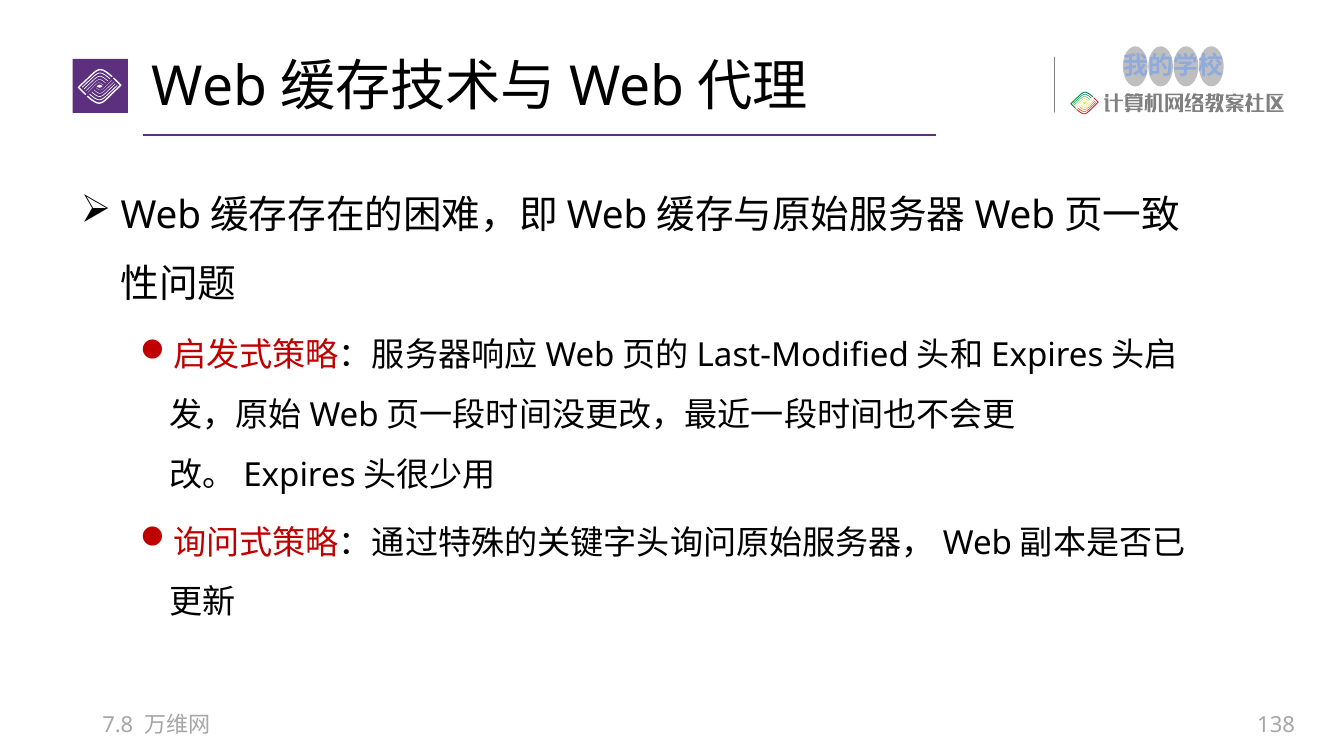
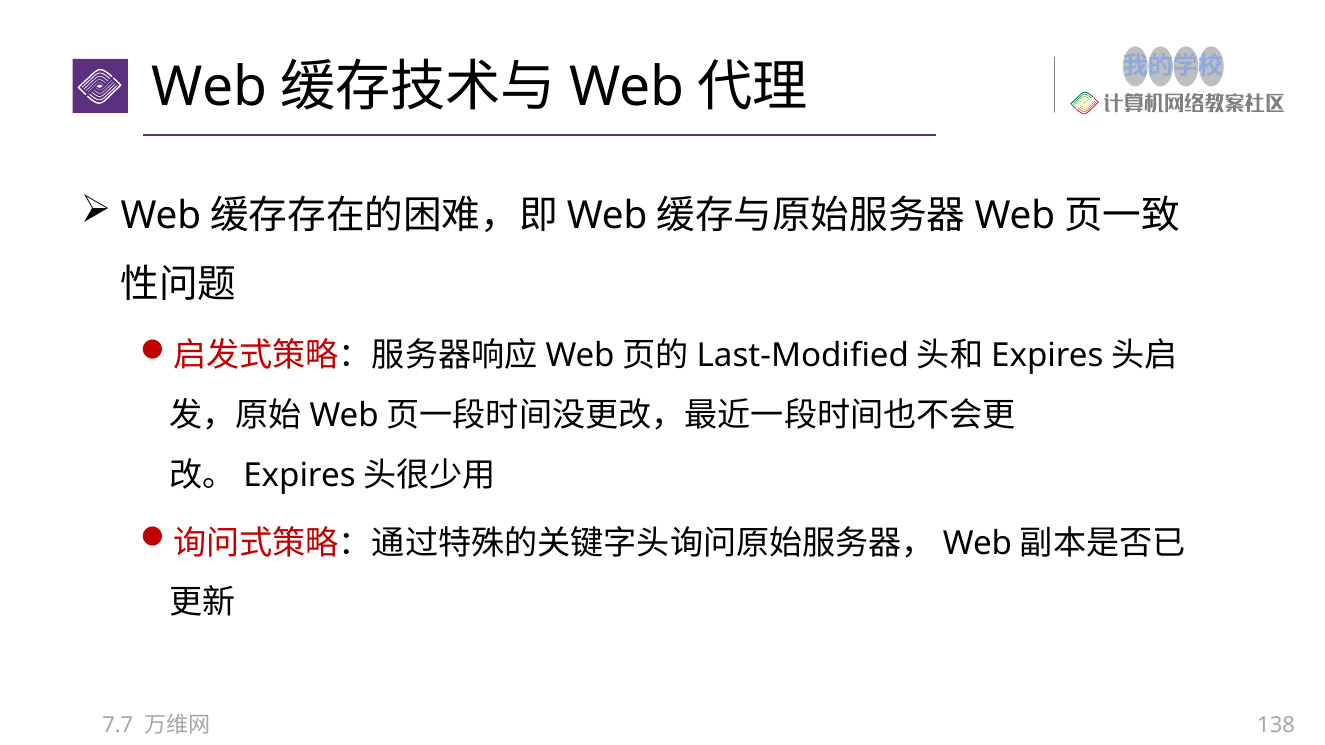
7.8: 7.8 -> 7.7
